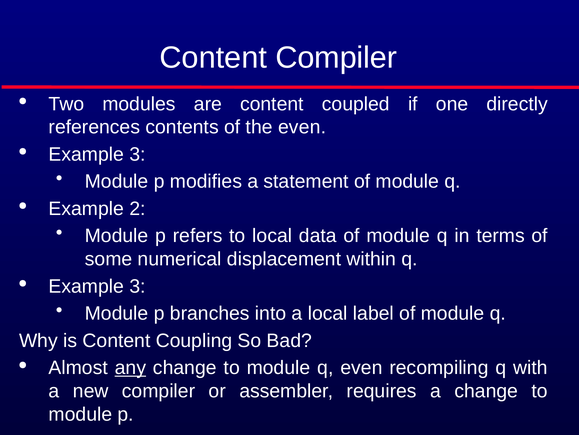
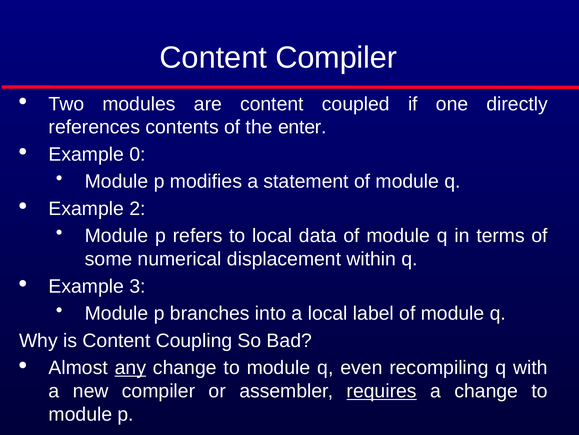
the even: even -> enter
3 at (137, 154): 3 -> 0
requires underline: none -> present
